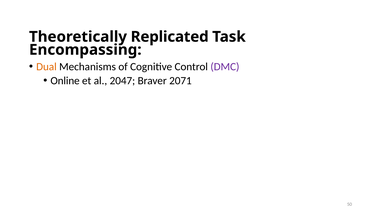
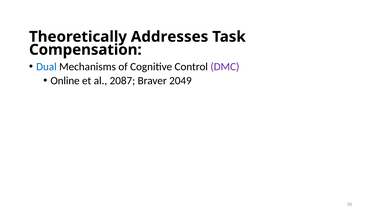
Replicated: Replicated -> Addresses
Encompassing: Encompassing -> Compensation
Dual colour: orange -> blue
2047: 2047 -> 2087
2071: 2071 -> 2049
